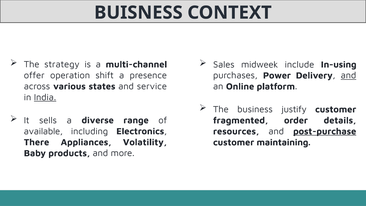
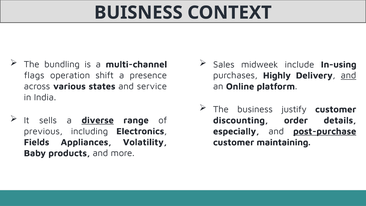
strategy: strategy -> bundling
offer: offer -> flags
Power: Power -> Highly
India underline: present -> none
diverse underline: none -> present
fragmented: fragmented -> discounting
available: available -> previous
resources: resources -> especially
There: There -> Fields
